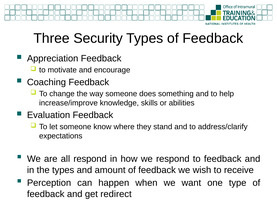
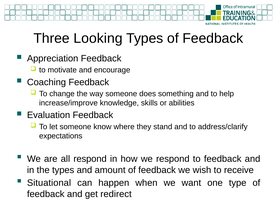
Security: Security -> Looking
Perception: Perception -> Situational
